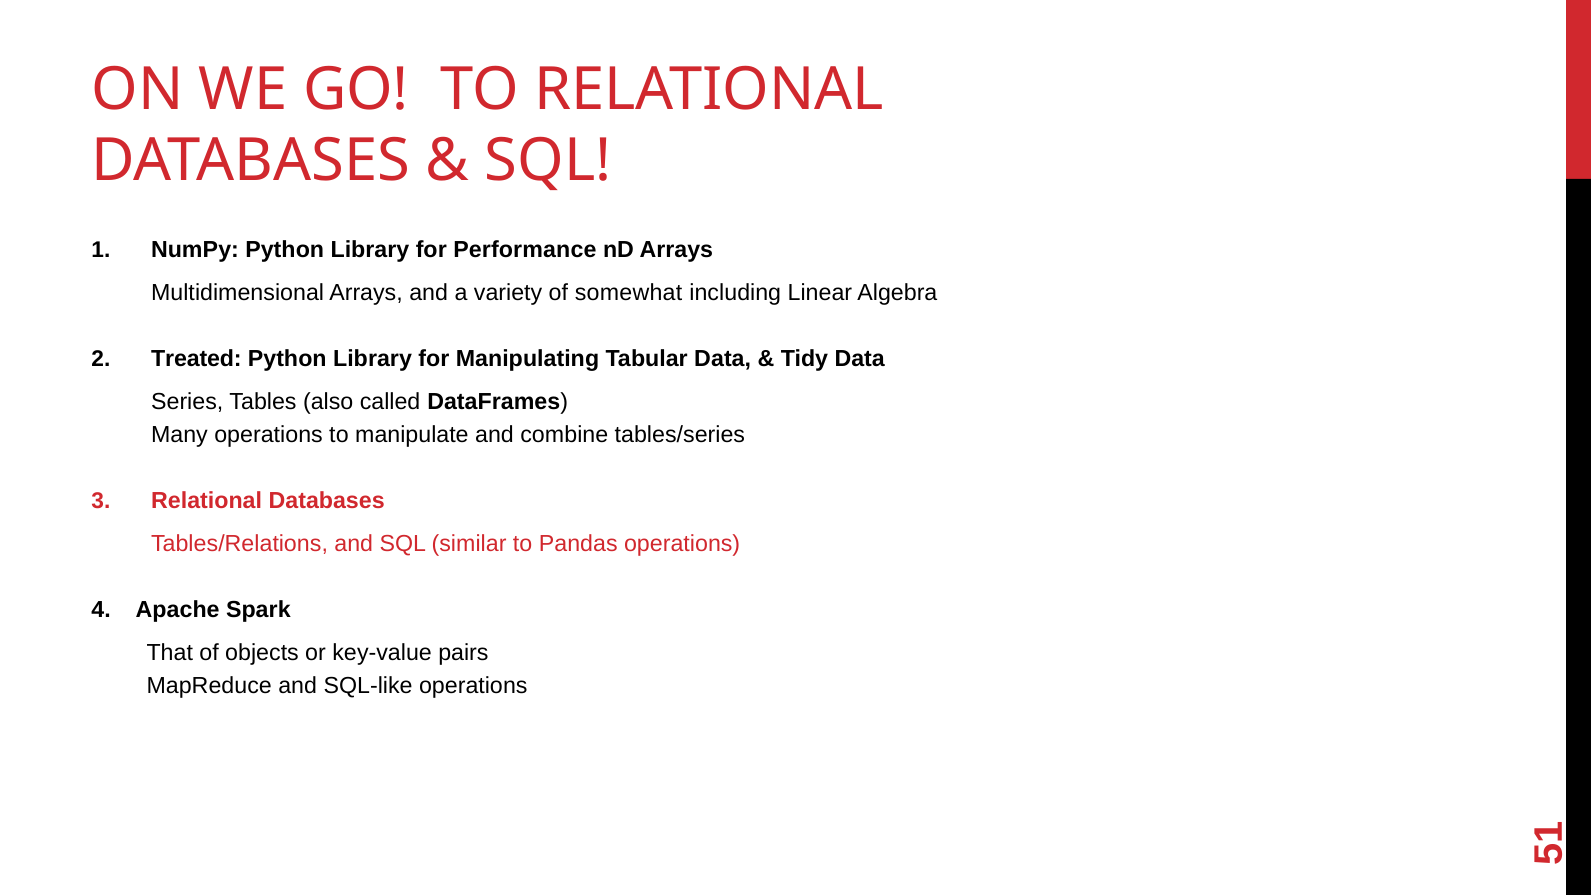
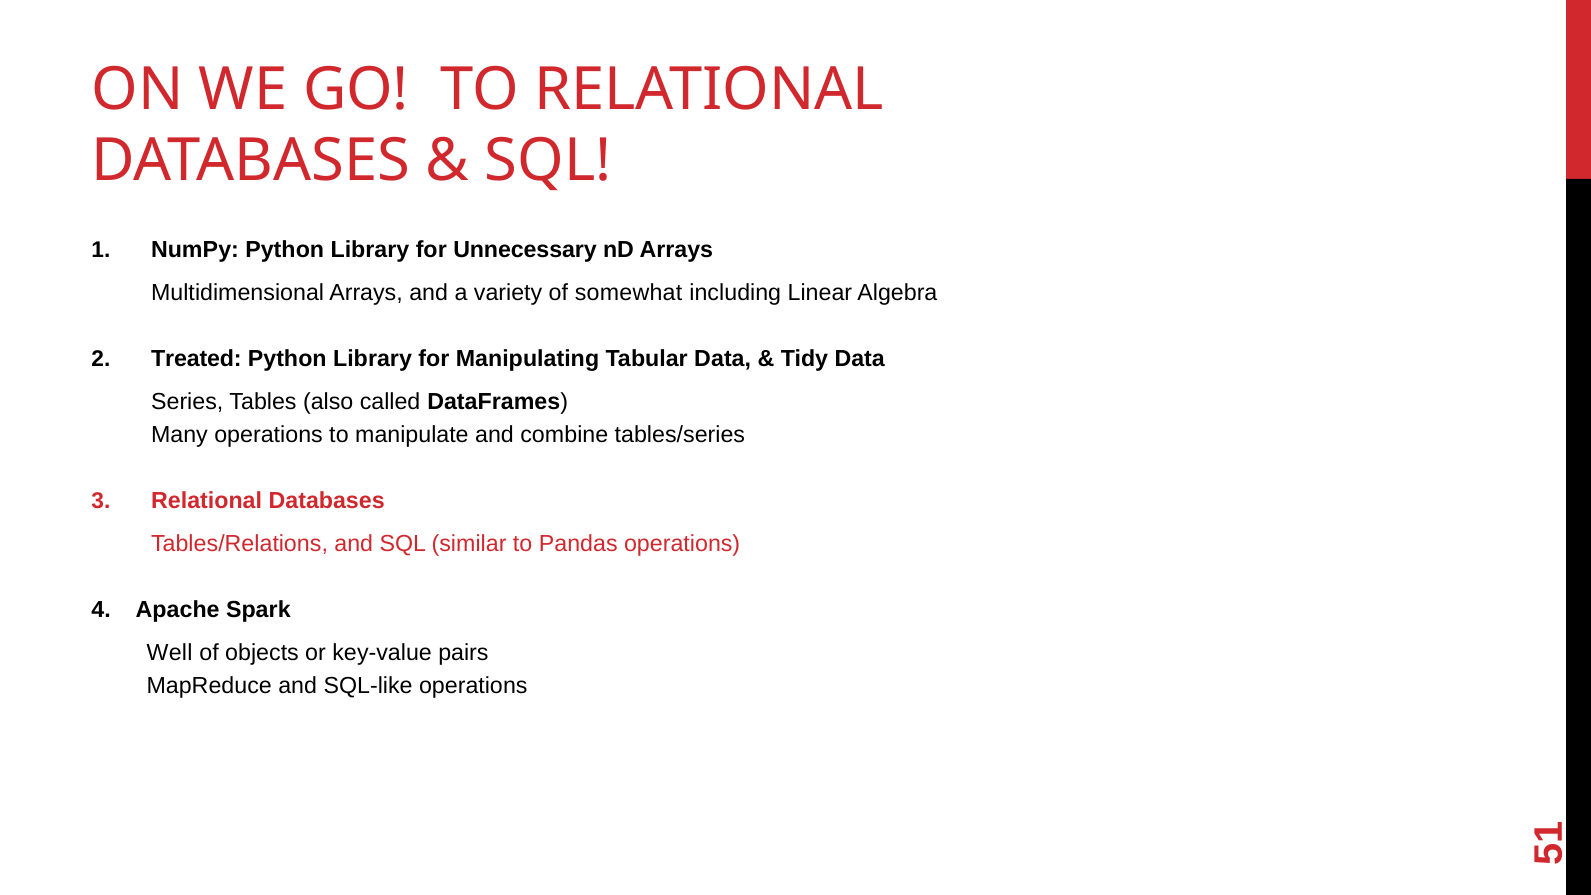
Performance: Performance -> Unnecessary
That: That -> Well
